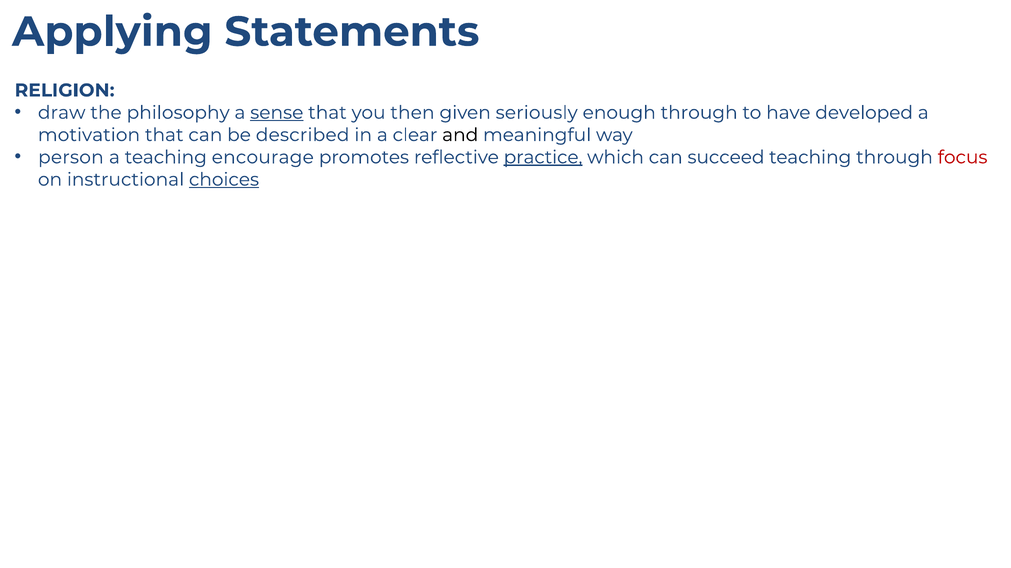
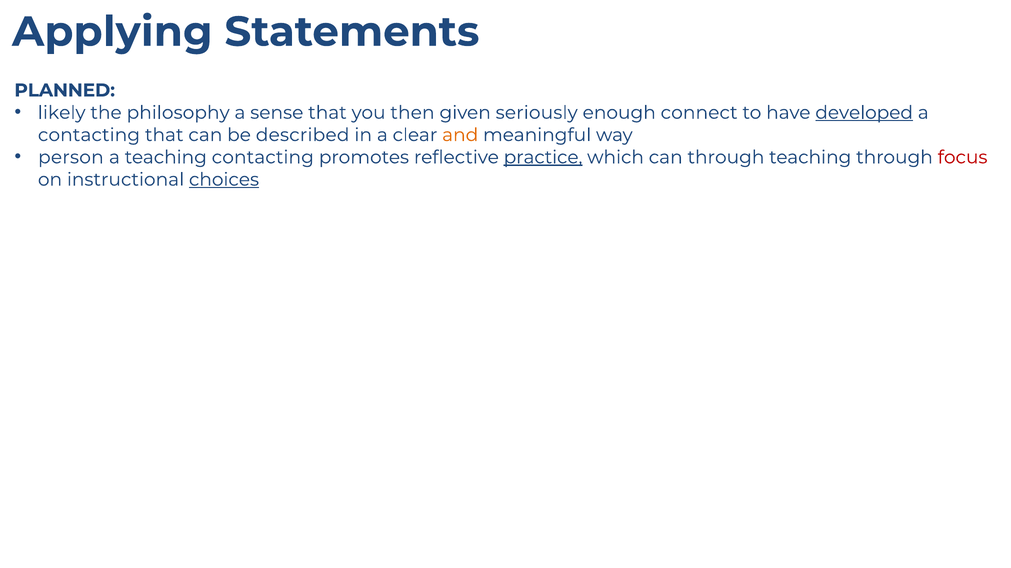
RELIGION: RELIGION -> PLANNED
draw: draw -> likely
sense underline: present -> none
enough through: through -> connect
developed underline: none -> present
motivation at (89, 135): motivation -> contacting
and colour: black -> orange
teaching encourage: encourage -> contacting
can succeed: succeed -> through
